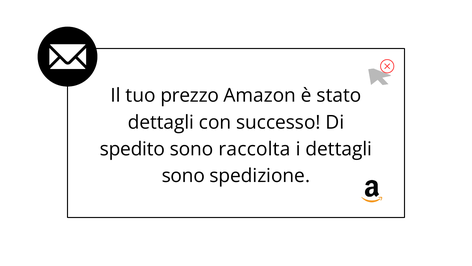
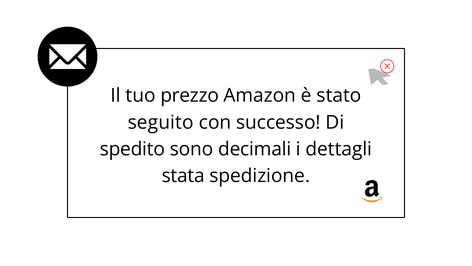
dettagli at (161, 122): dettagli -> seguito
raccolta: raccolta -> decimali
sono at (183, 176): sono -> stata
